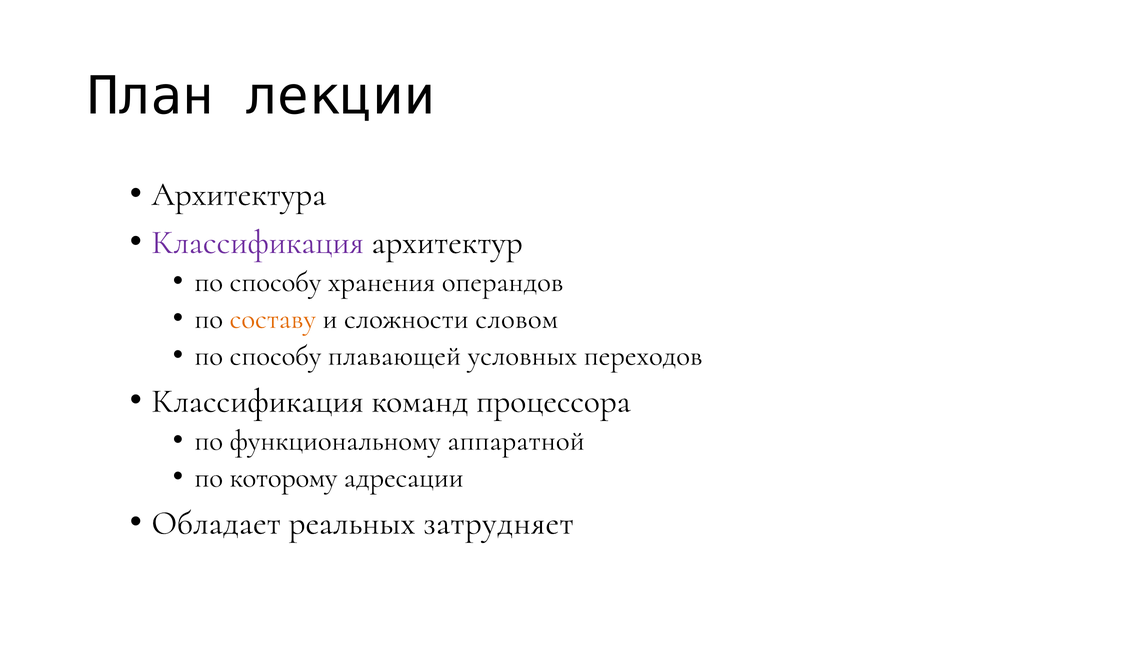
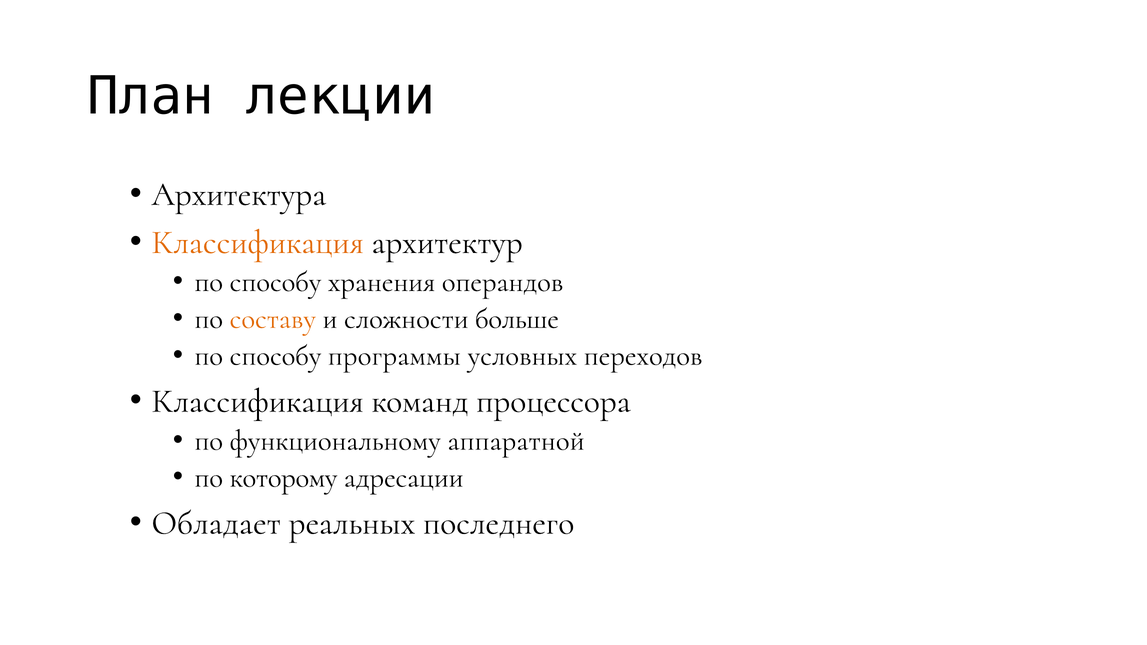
Классификация at (258, 242) colour: purple -> orange
словом: словом -> больше
плавающей: плавающей -> программы
затрудняет: затрудняет -> последнего
